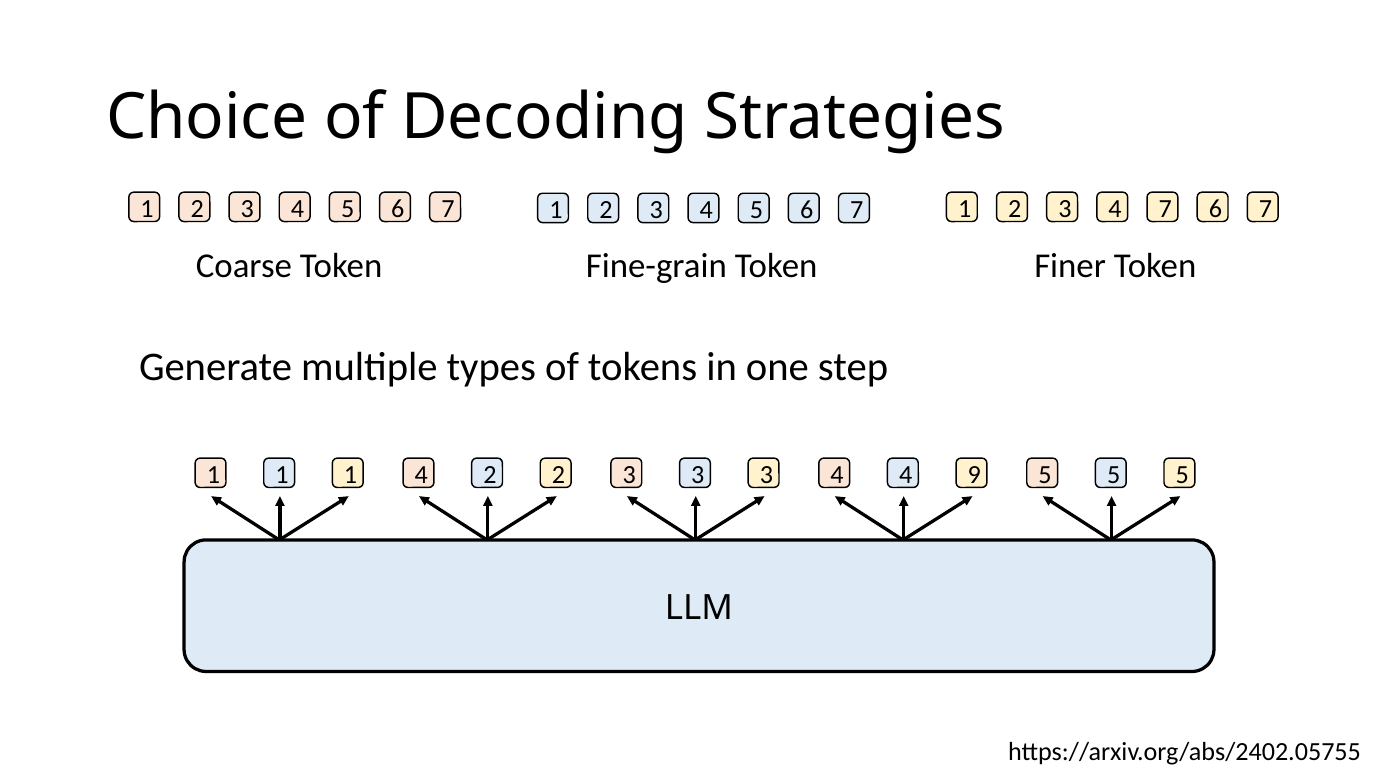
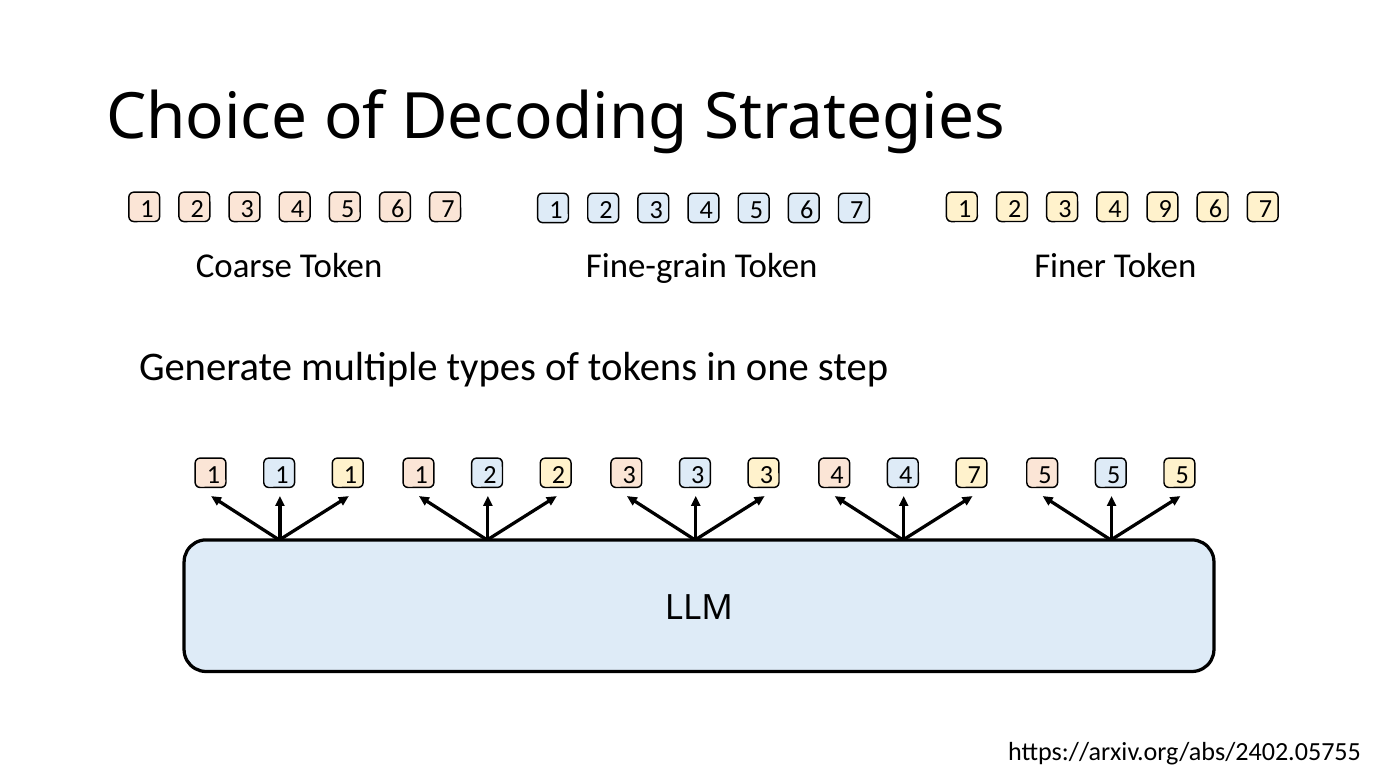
4 7: 7 -> 9
1 1 1 4: 4 -> 1
4 9: 9 -> 7
